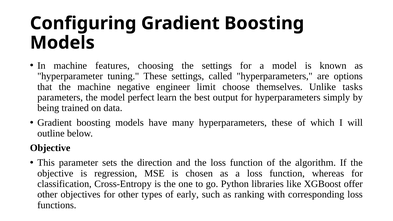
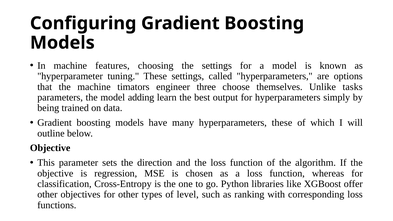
negative: negative -> timators
limit: limit -> three
perfect: perfect -> adding
early: early -> level
